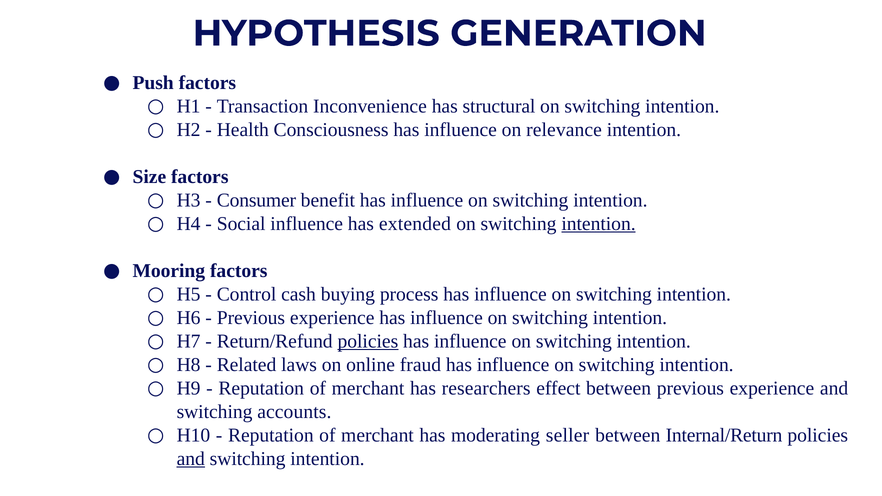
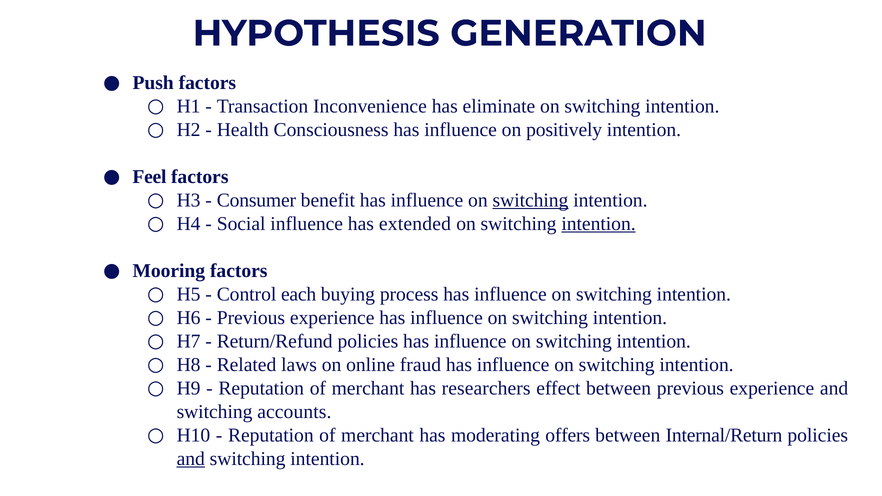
structural: structural -> eliminate
relevance: relevance -> positively
Size: Size -> Feel
switching at (530, 200) underline: none -> present
cash: cash -> each
policies at (368, 341) underline: present -> none
seller: seller -> offers
